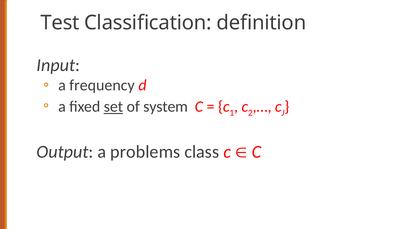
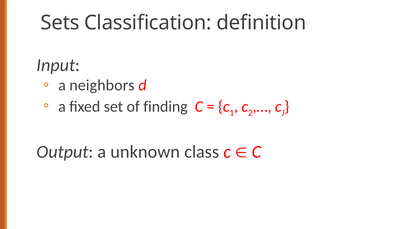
Test: Test -> Sets
frequency: frequency -> neighbors
set underline: present -> none
system: system -> finding
problems: problems -> unknown
